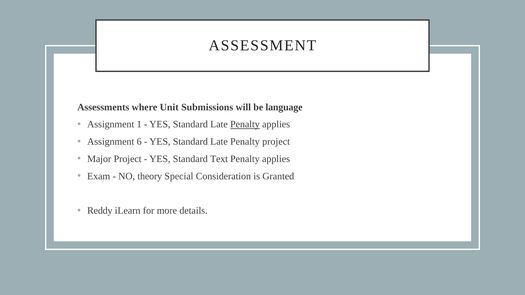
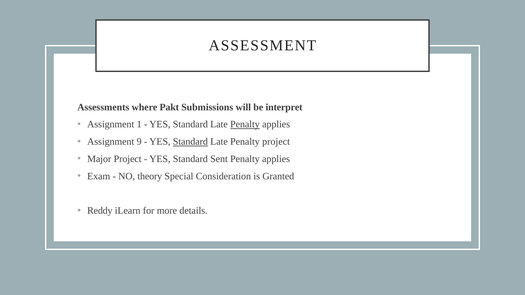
Unit: Unit -> Pakt
language: language -> interpret
6: 6 -> 9
Standard at (190, 142) underline: none -> present
Text: Text -> Sent
